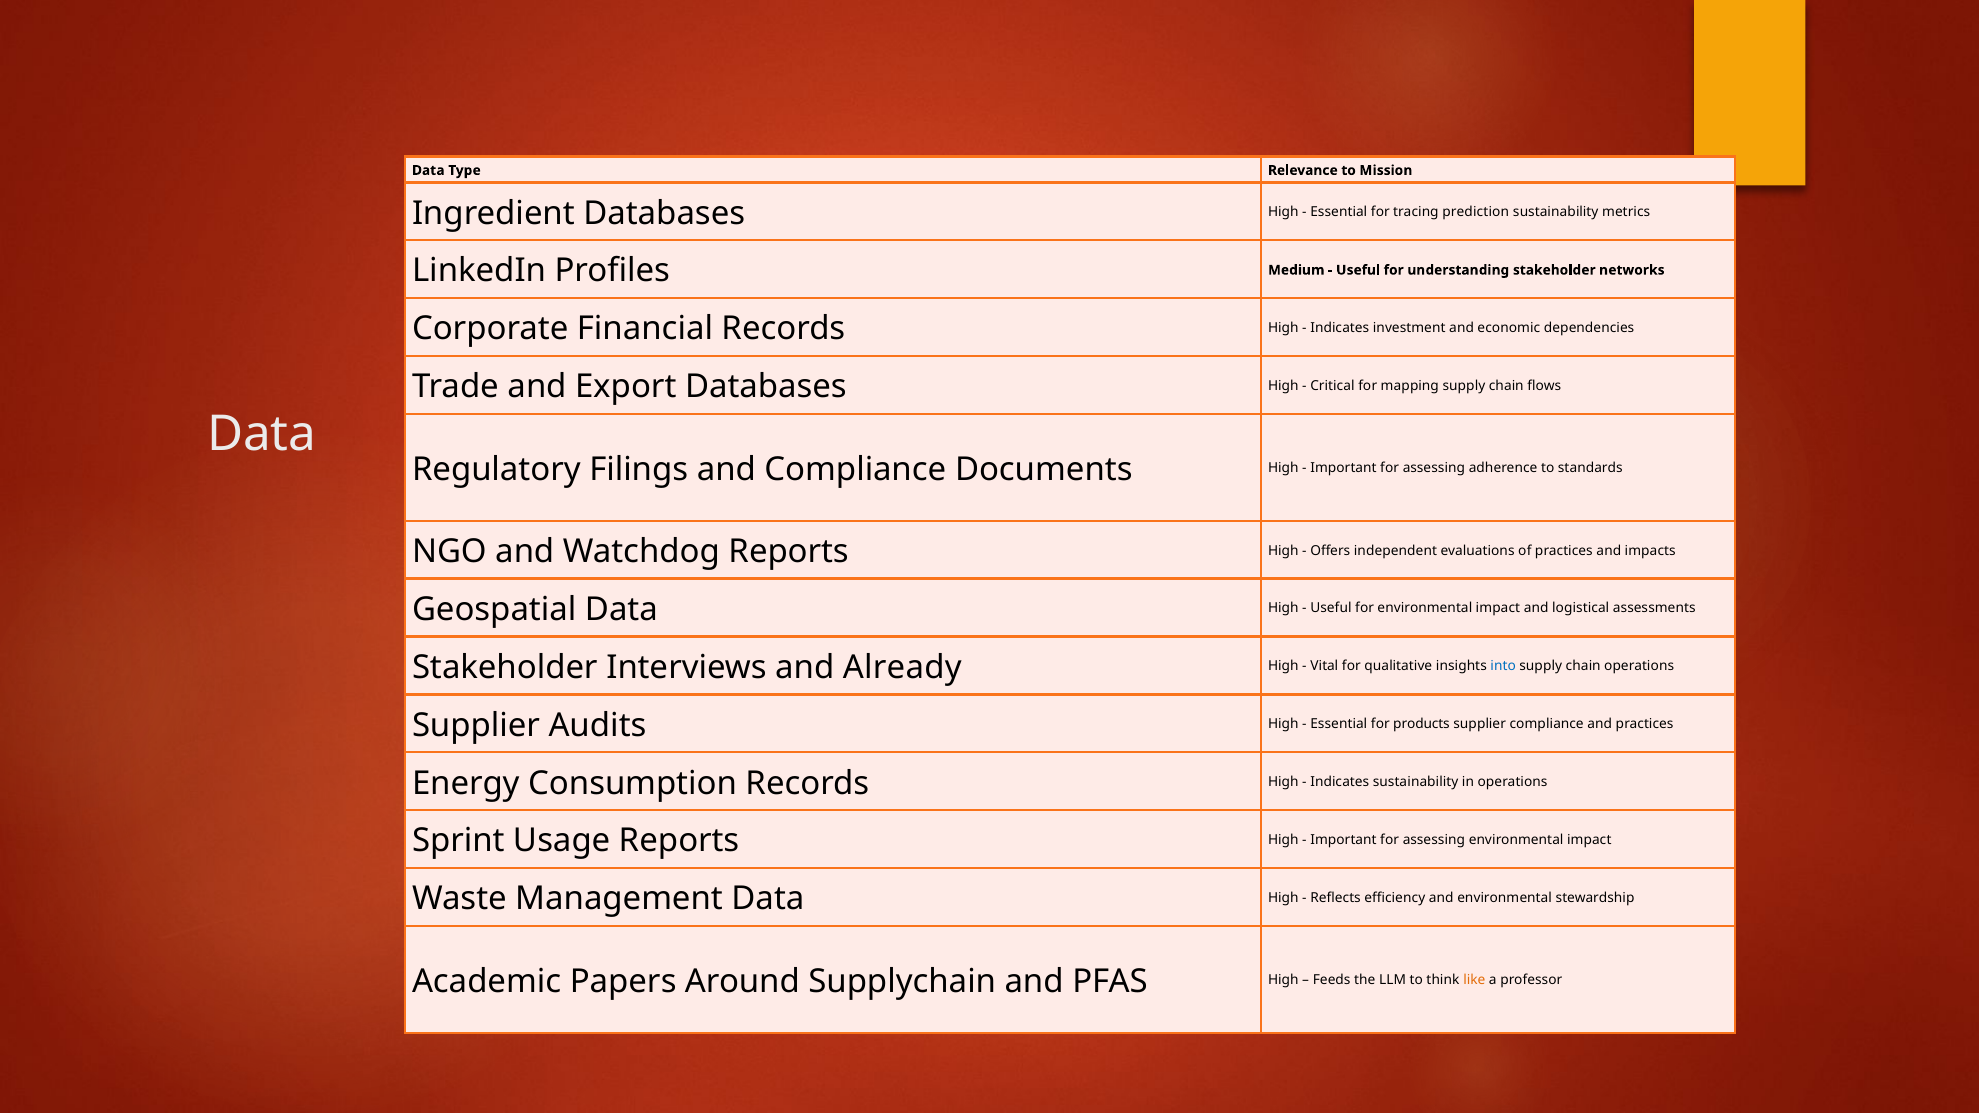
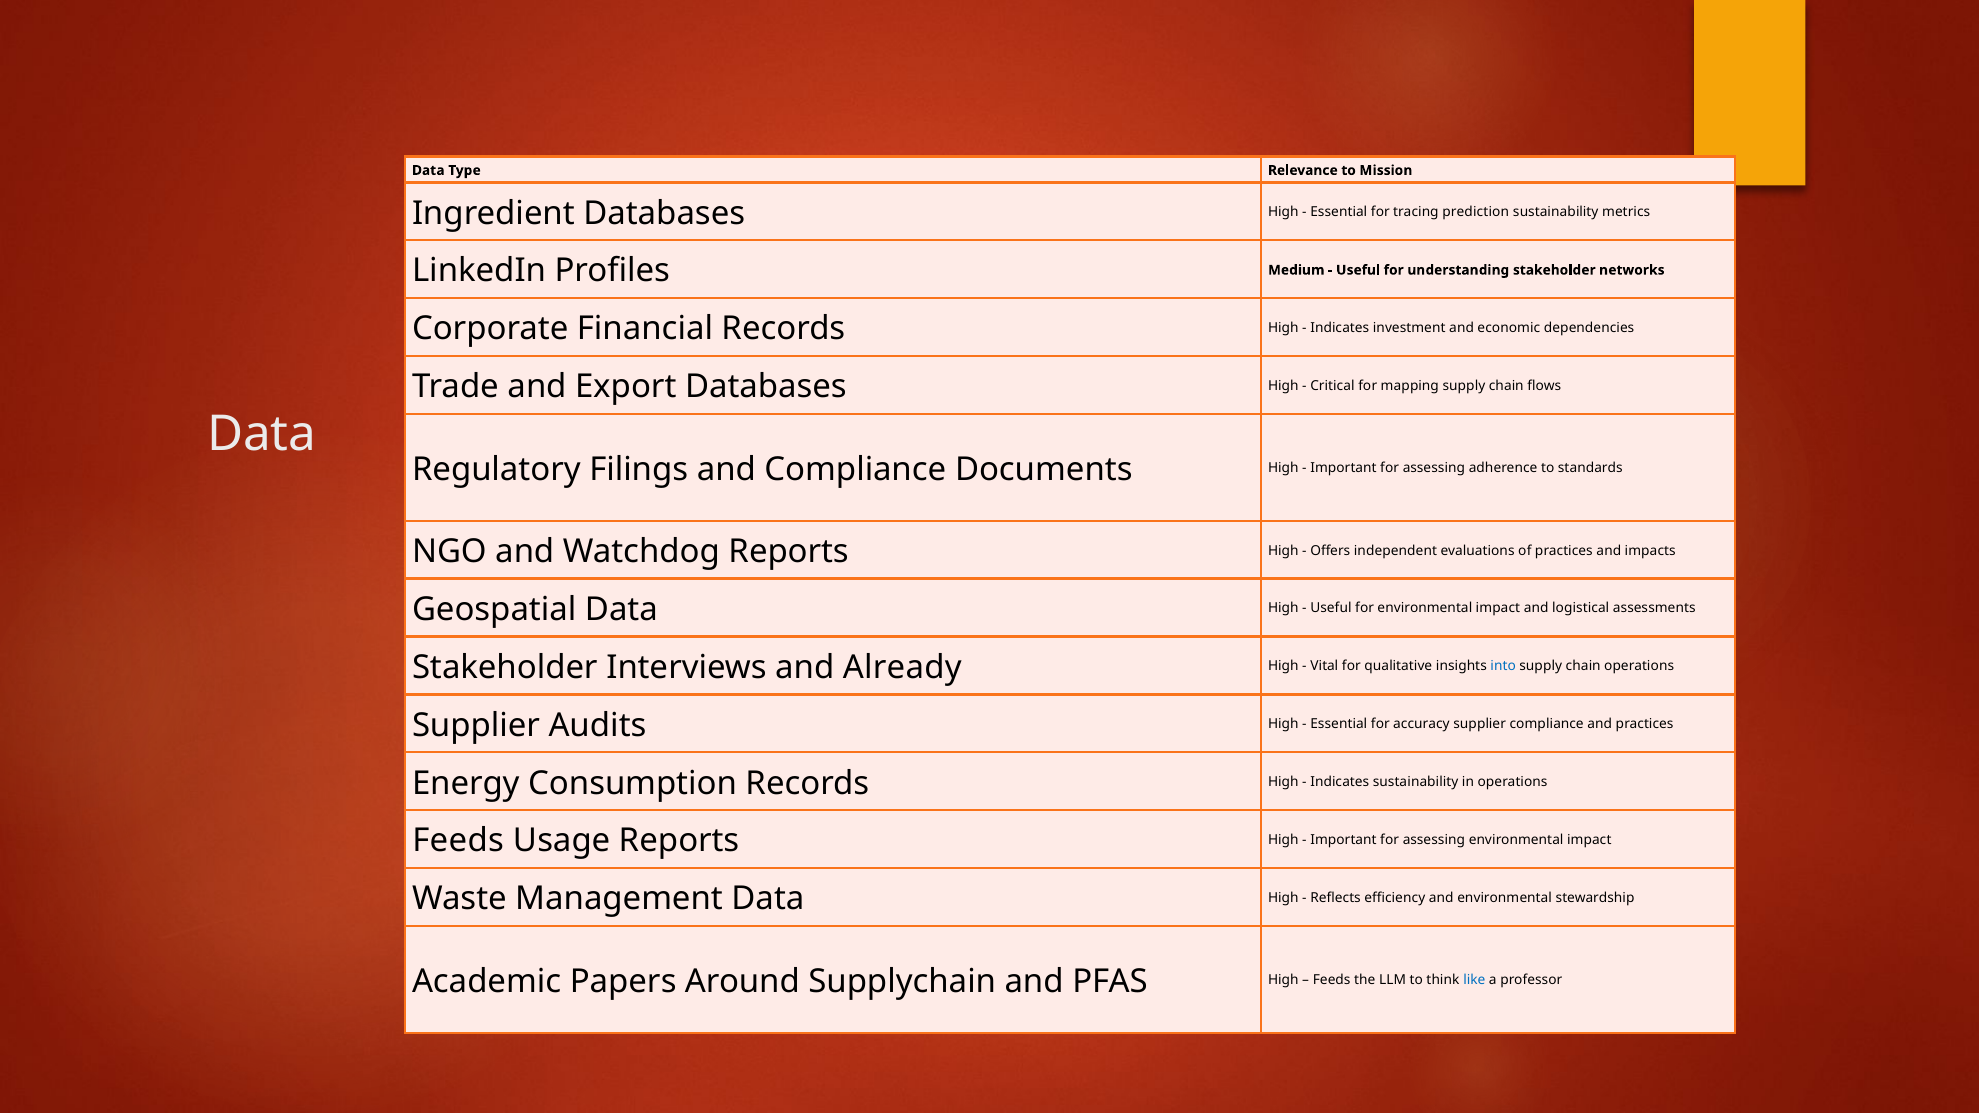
products: products -> accuracy
Sprint at (458, 841): Sprint -> Feeds
like colour: orange -> blue
